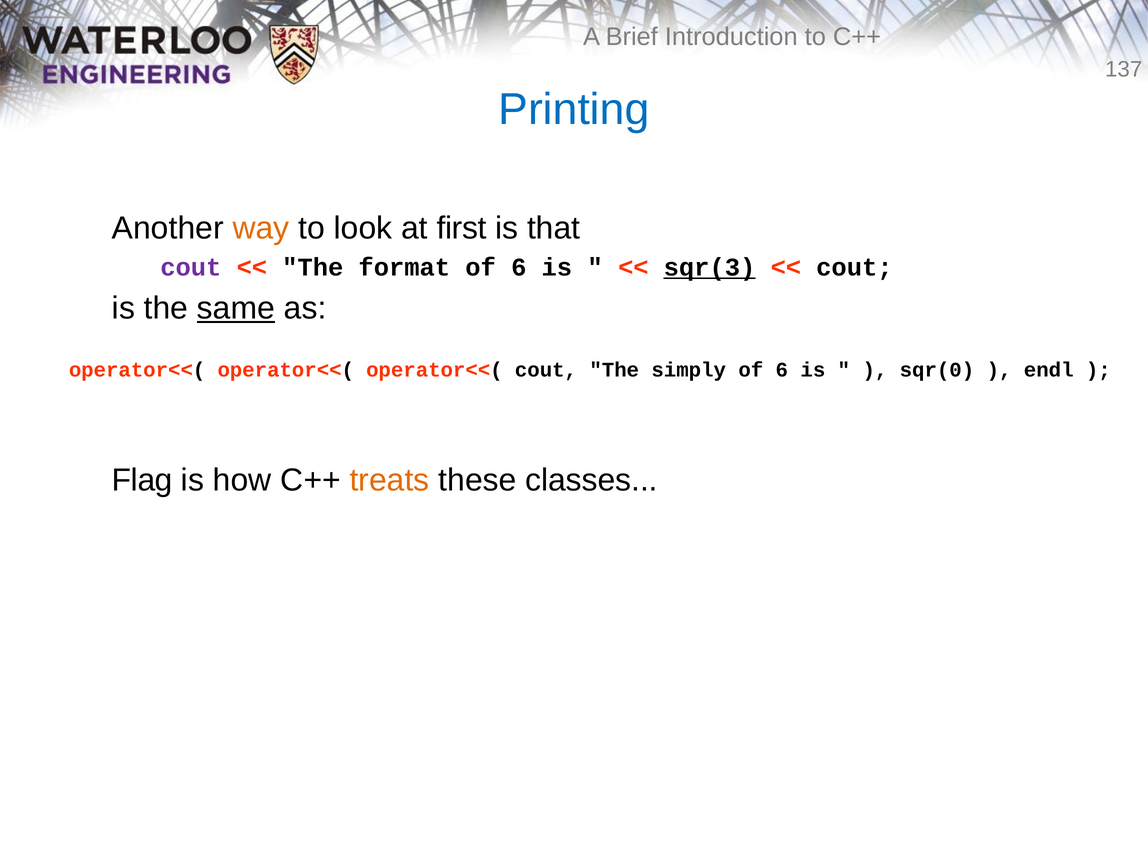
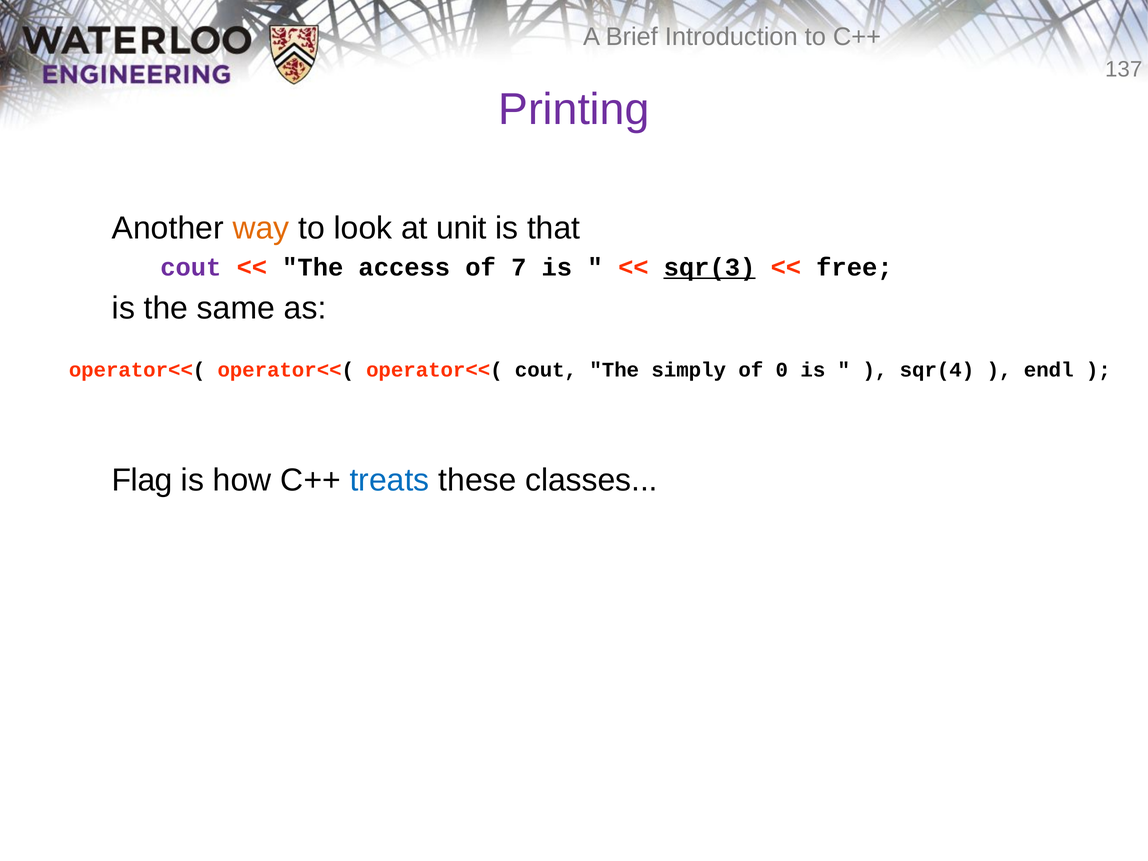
Printing colour: blue -> purple
first: first -> unit
format: format -> access
6 at (519, 267): 6 -> 7
cout at (854, 267): cout -> free
same underline: present -> none
6 at (782, 370): 6 -> 0
sqr(0: sqr(0 -> sqr(4
treats colour: orange -> blue
